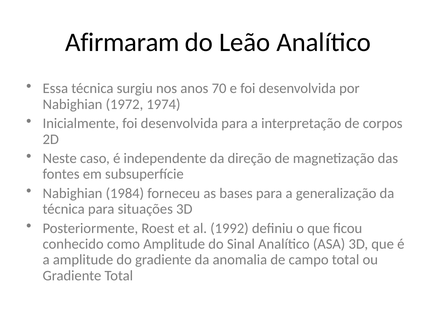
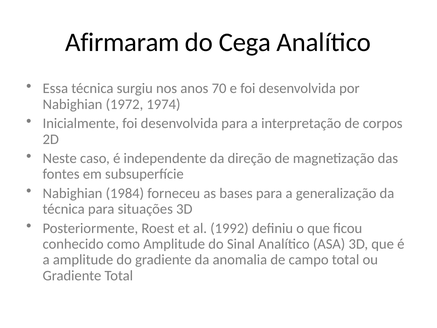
Leão: Leão -> Cega
